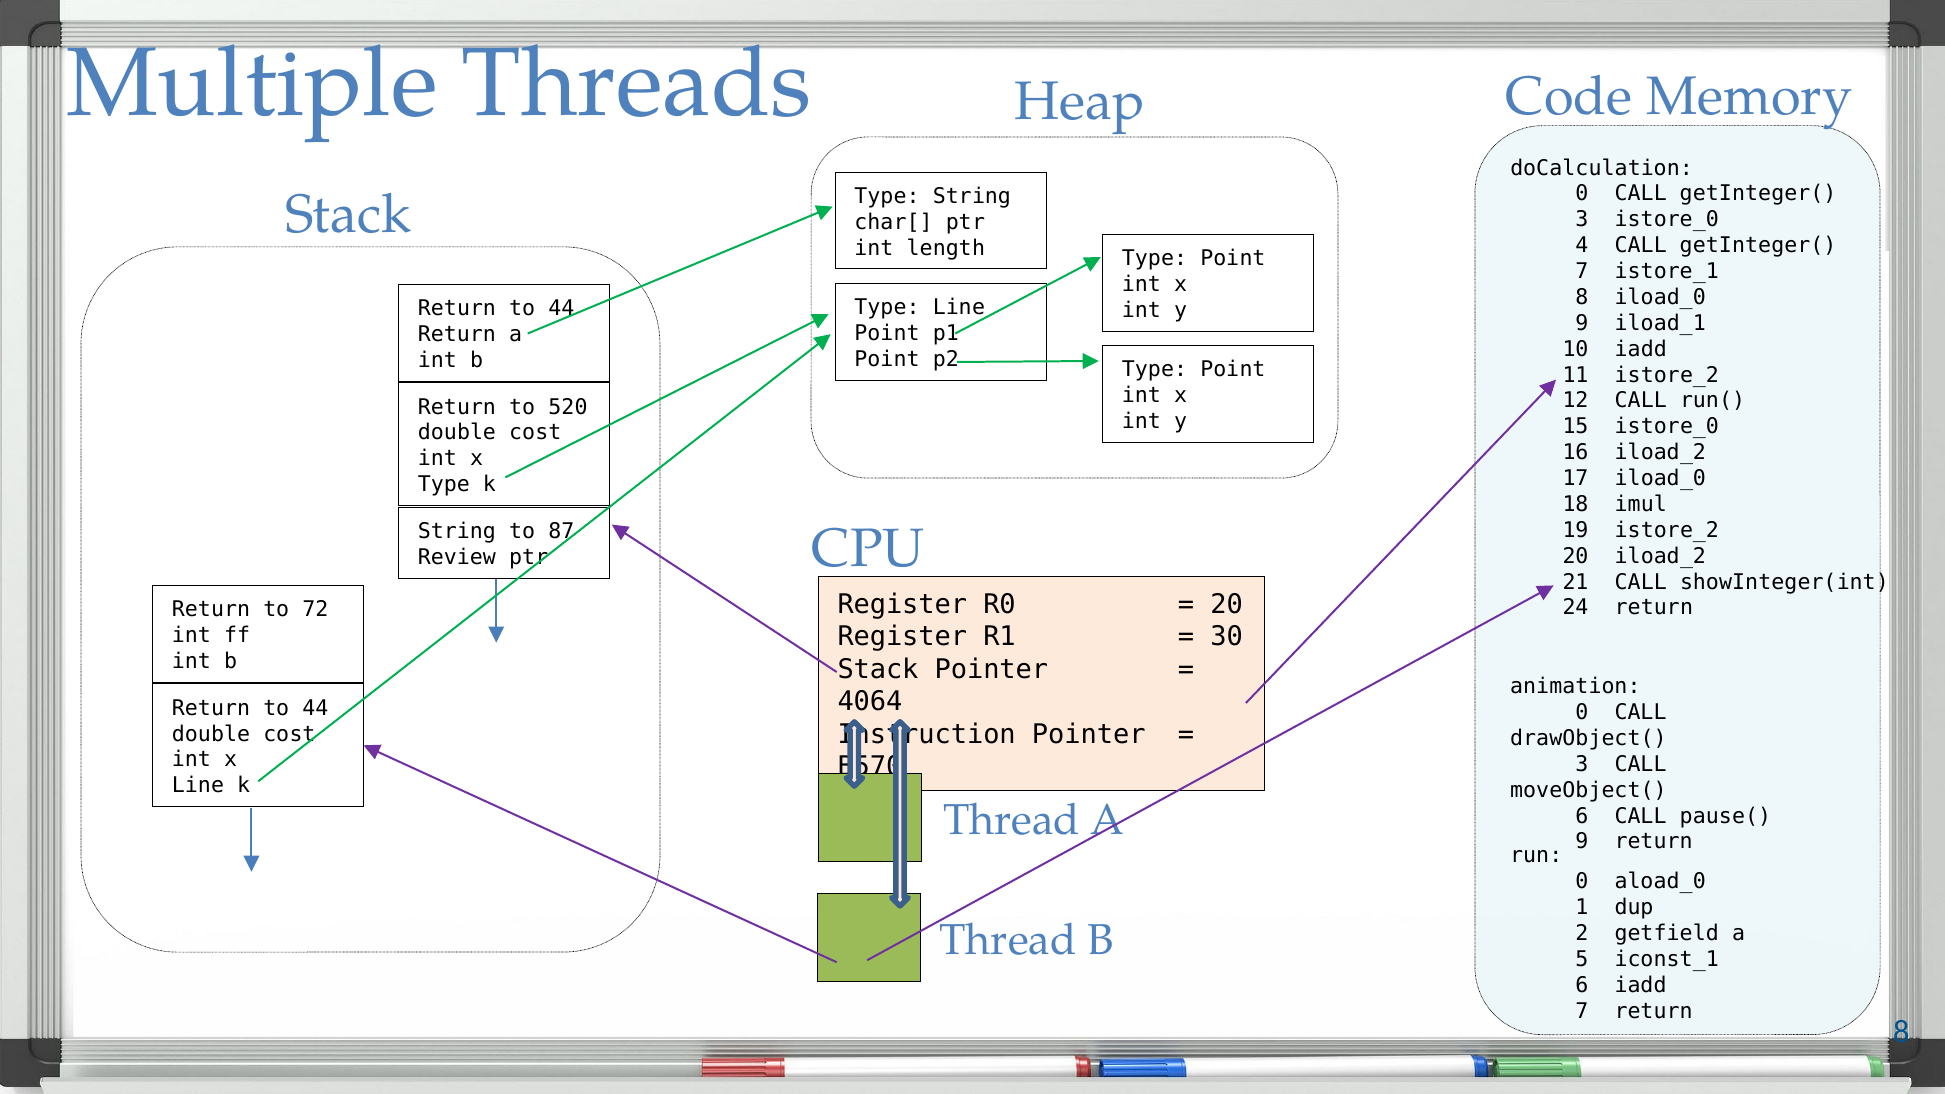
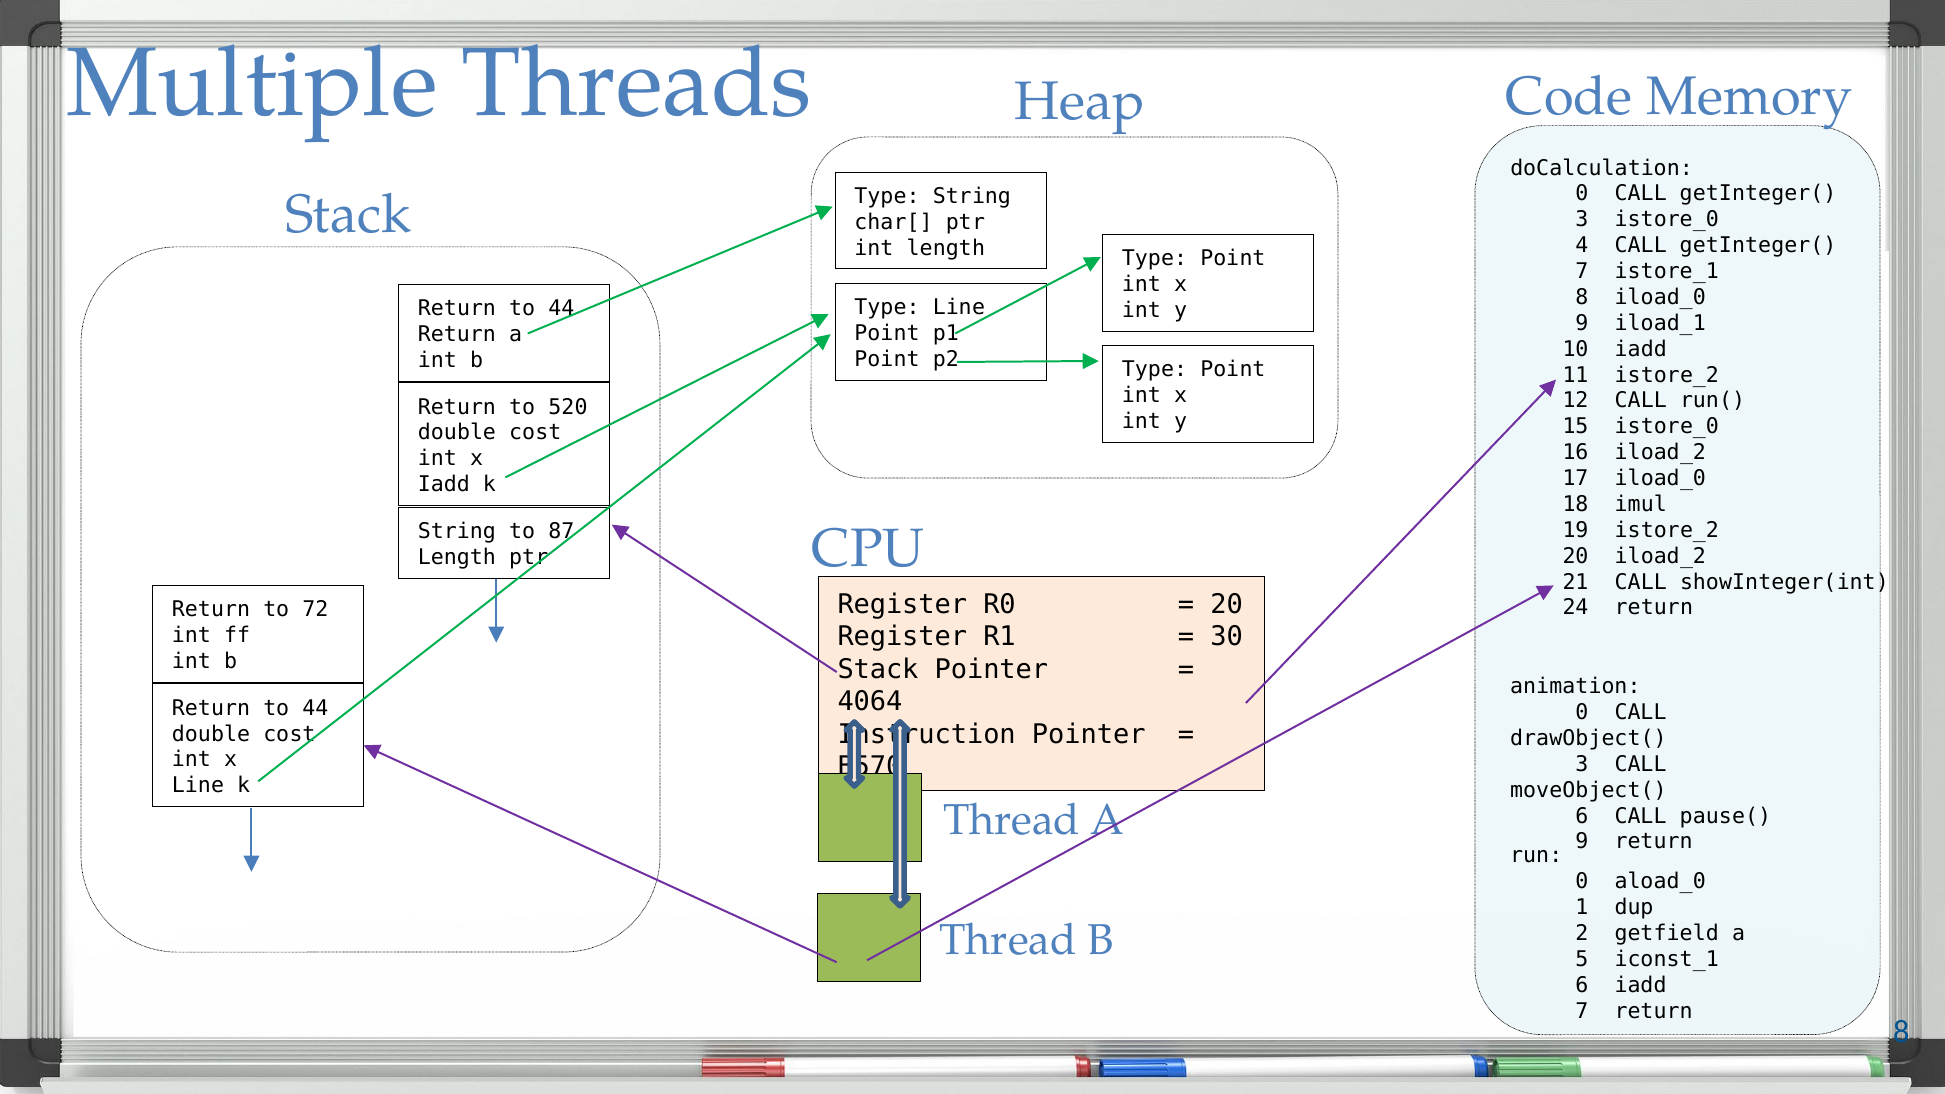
Type at (444, 485): Type -> Iadd
Review at (457, 557): Review -> Length
